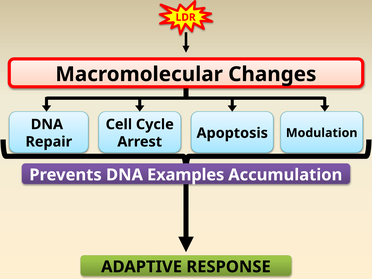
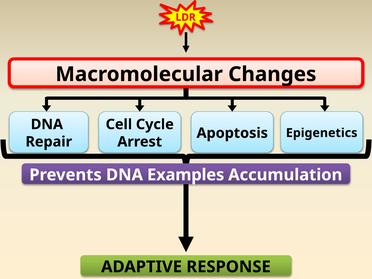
Modulation: Modulation -> Epigenetics
